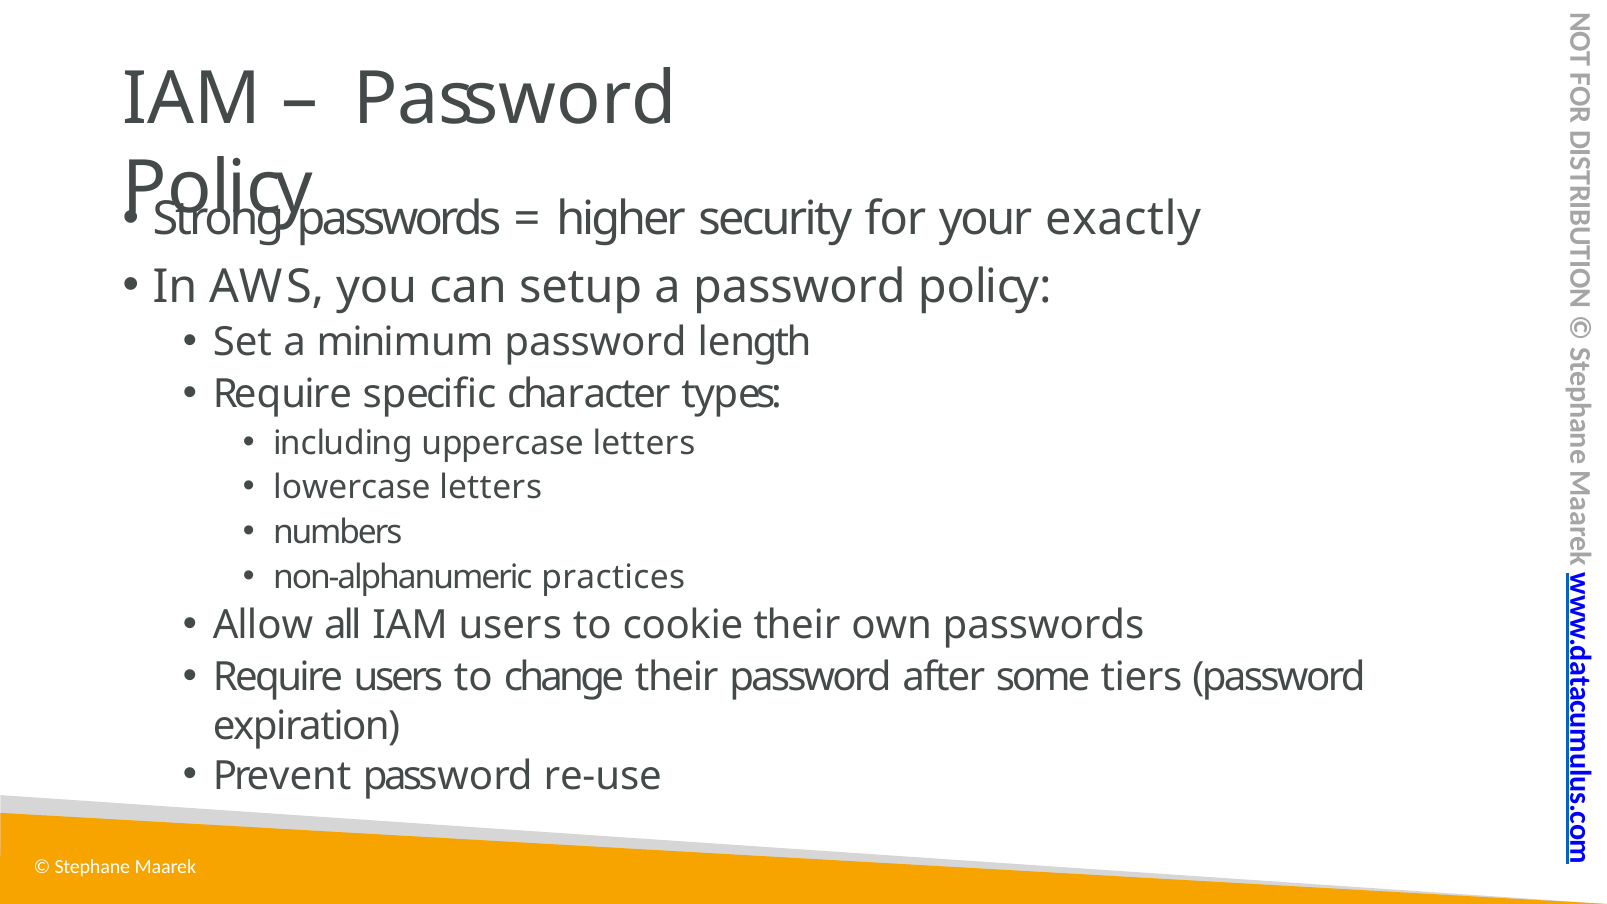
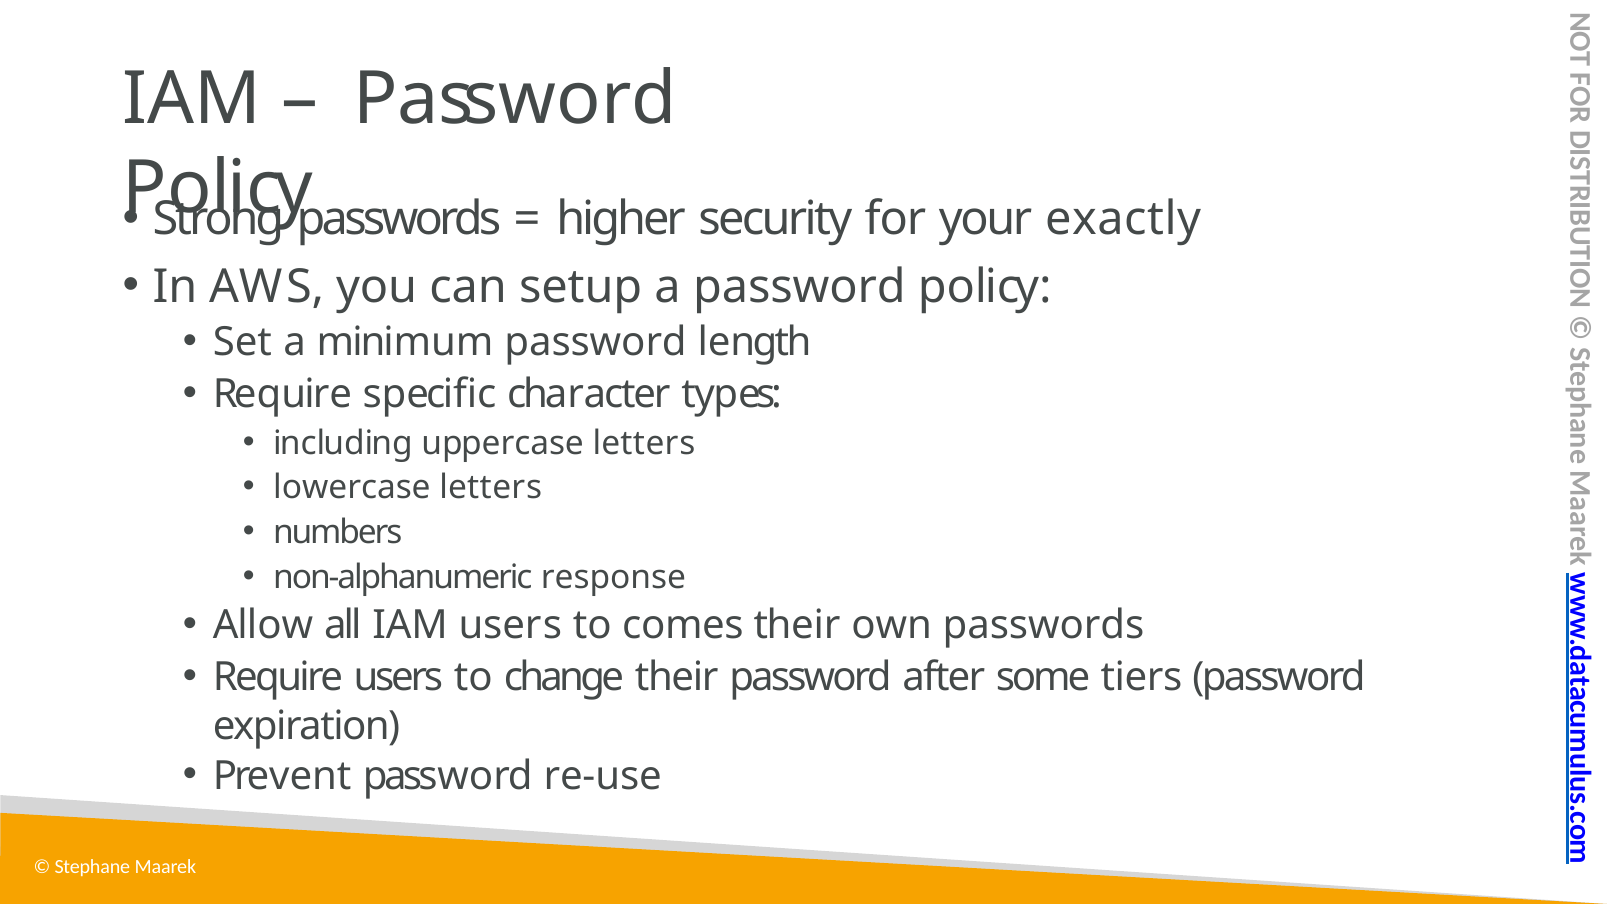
practices: practices -> response
cookie: cookie -> comes
